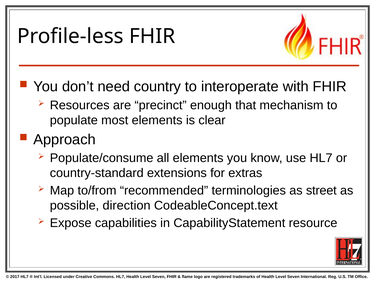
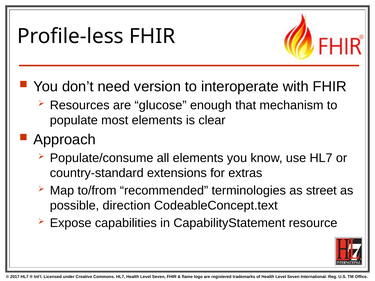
country: country -> version
precinct: precinct -> glucose
